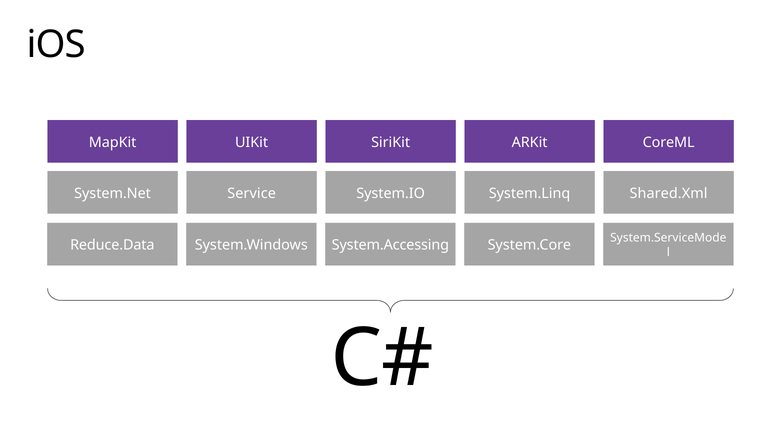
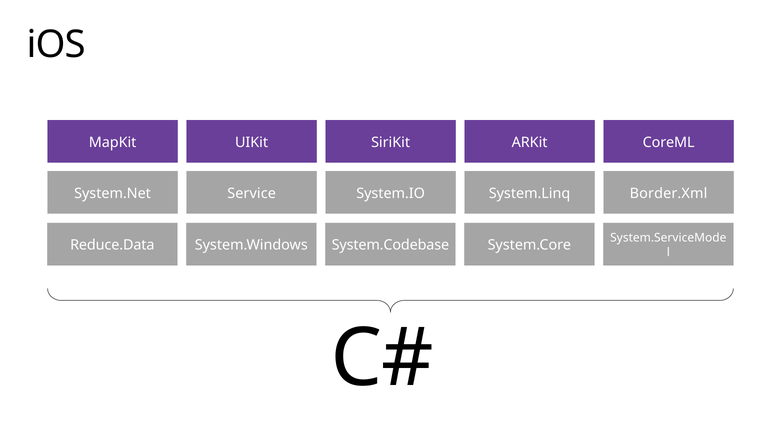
Shared.Xml: Shared.Xml -> Border.Xml
System.Accessing: System.Accessing -> System.Codebase
